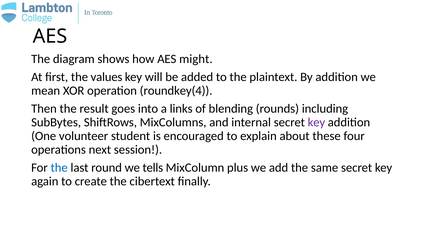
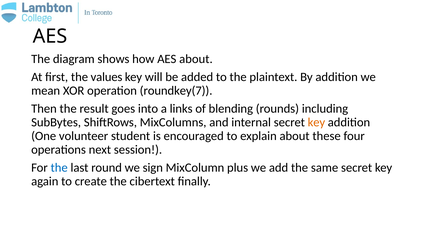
AES might: might -> about
roundkey(4: roundkey(4 -> roundkey(7
key at (316, 122) colour: purple -> orange
tells: tells -> sign
